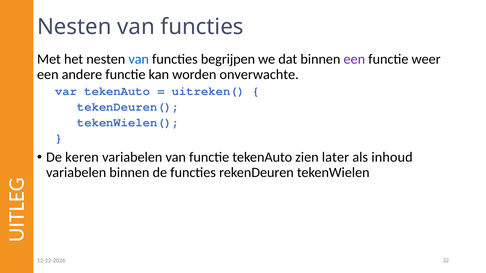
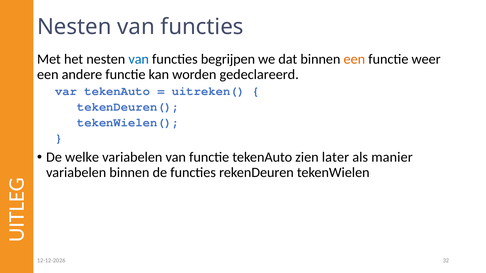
een at (354, 59) colour: purple -> orange
onverwachte: onverwachte -> gedeclareerd
keren: keren -> welke
inhoud: inhoud -> manier
